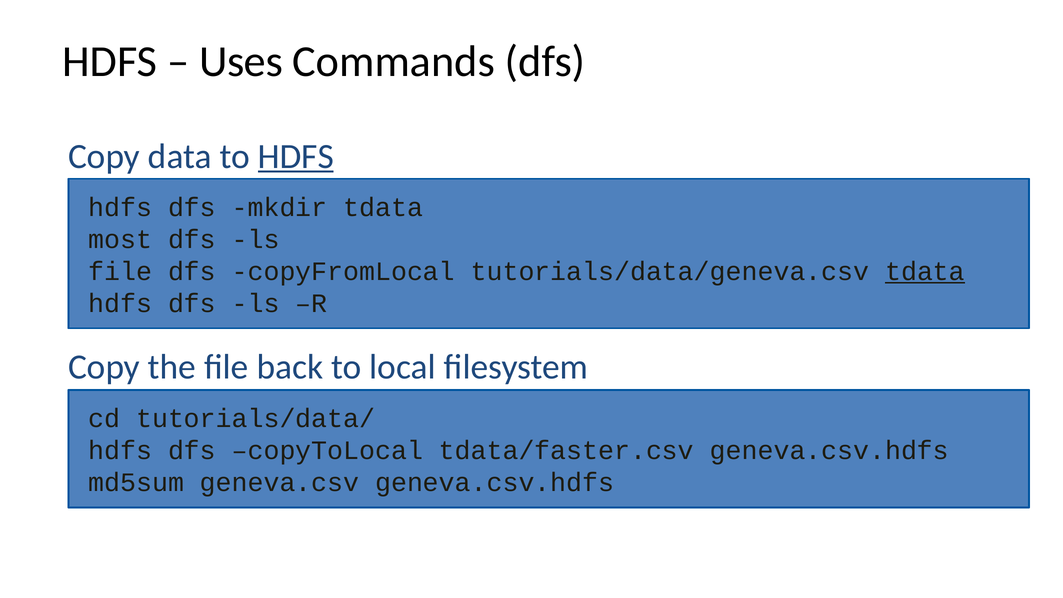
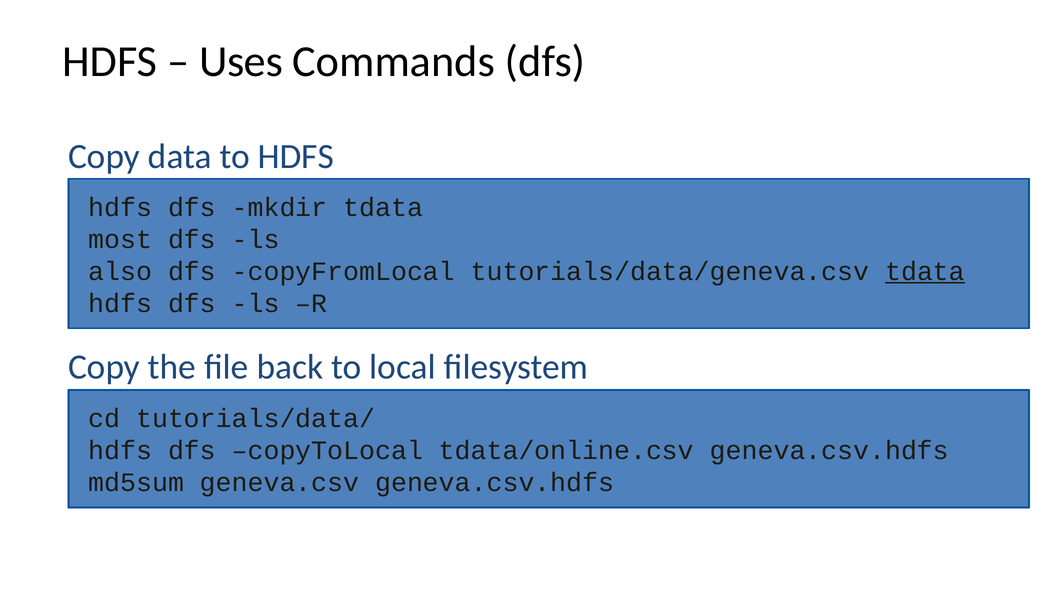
HDFS at (296, 156) underline: present -> none
file at (120, 271): file -> also
tdata/faster.csv: tdata/faster.csv -> tdata/online.csv
